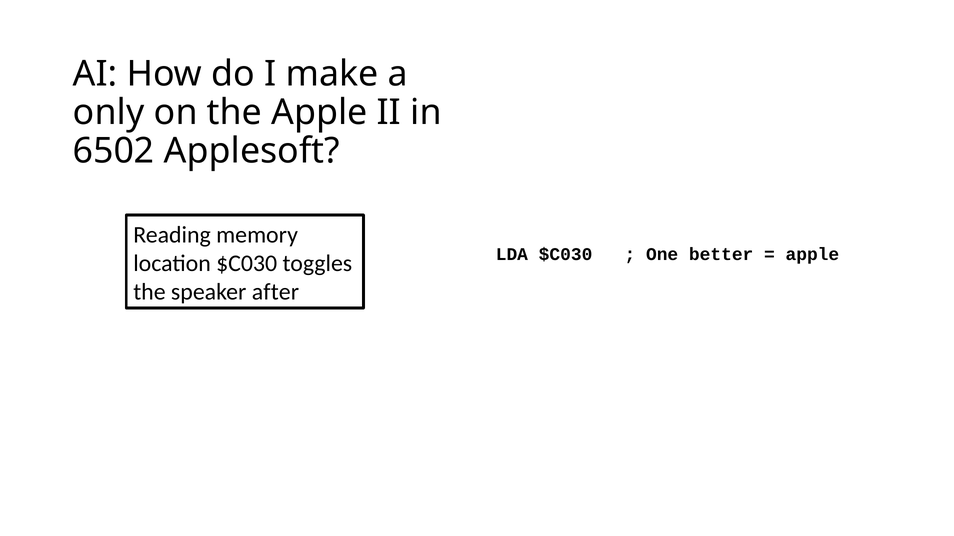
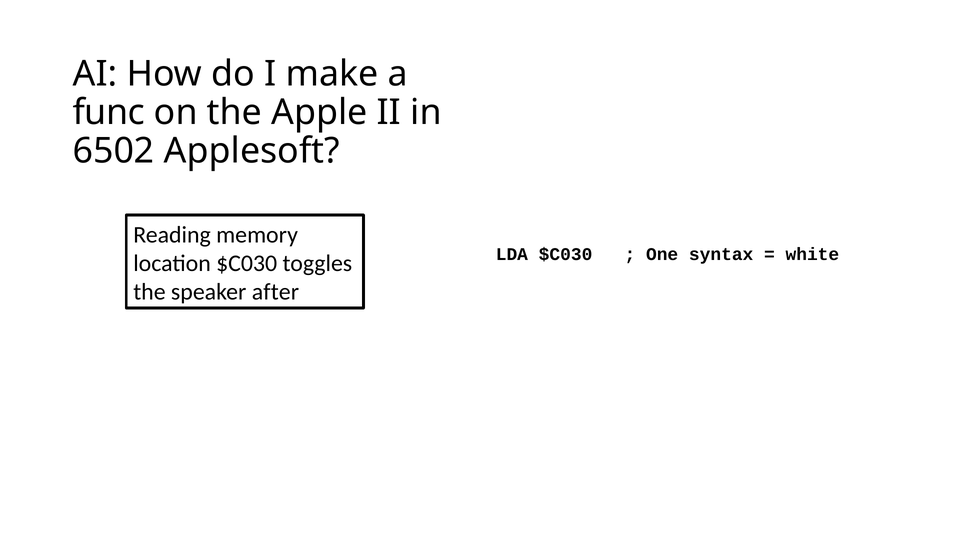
only: only -> func
better: better -> syntax
apple at (812, 255): apple -> white
